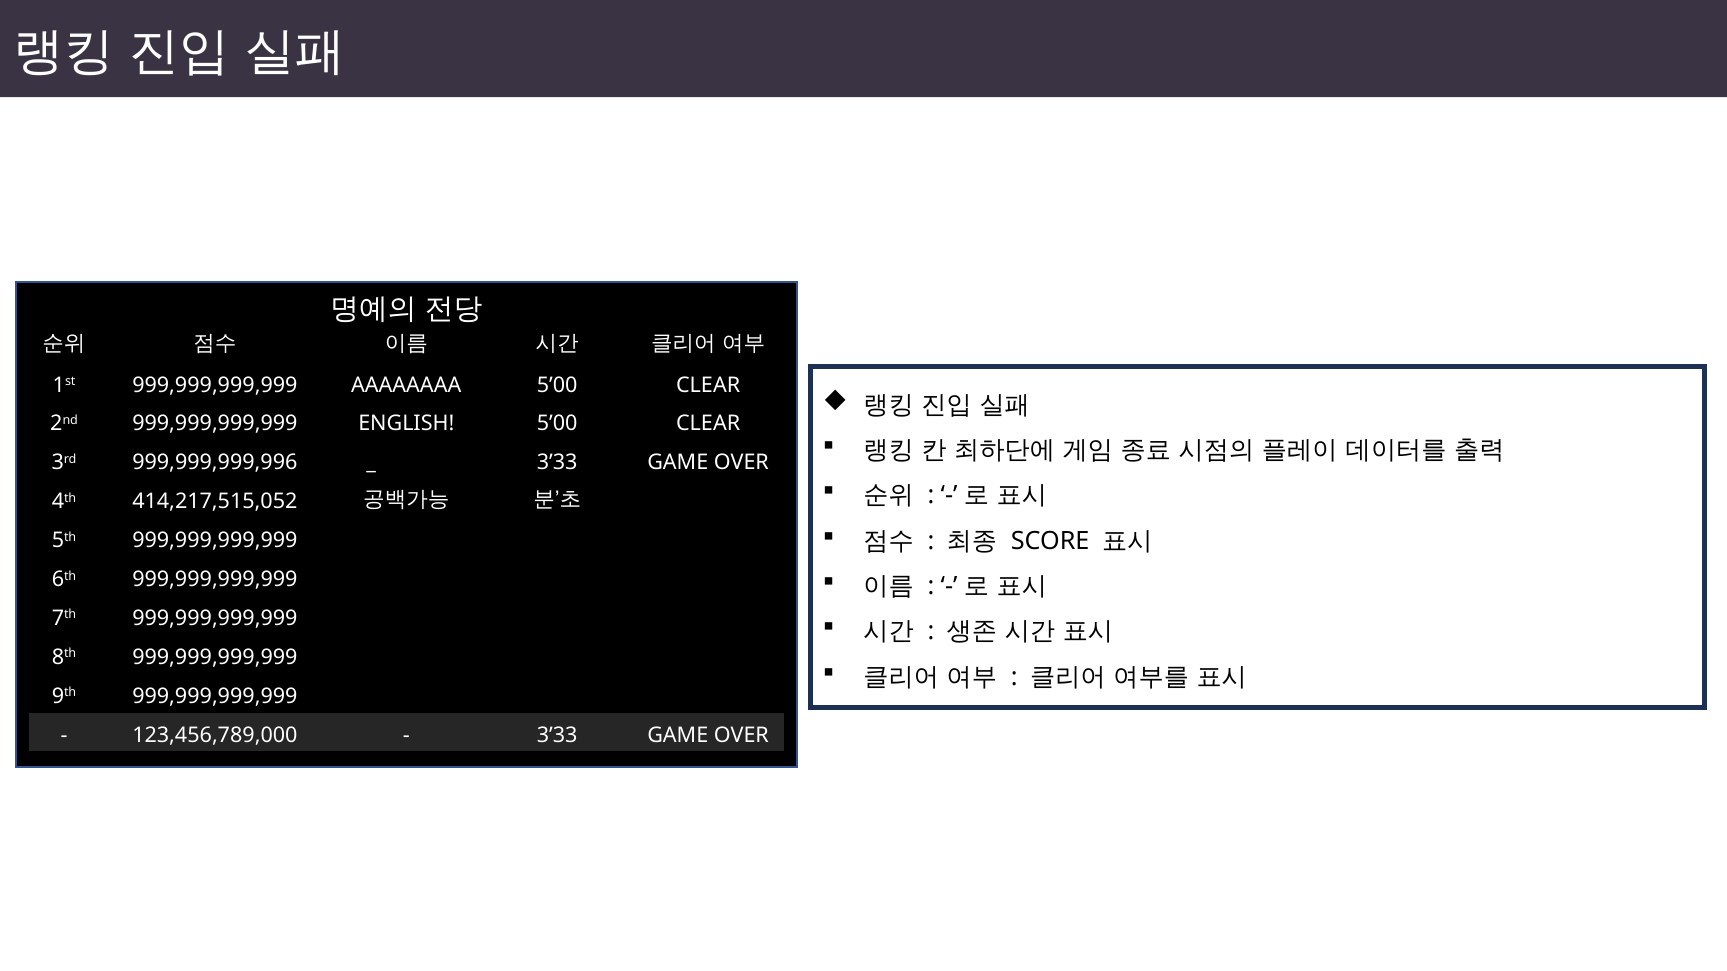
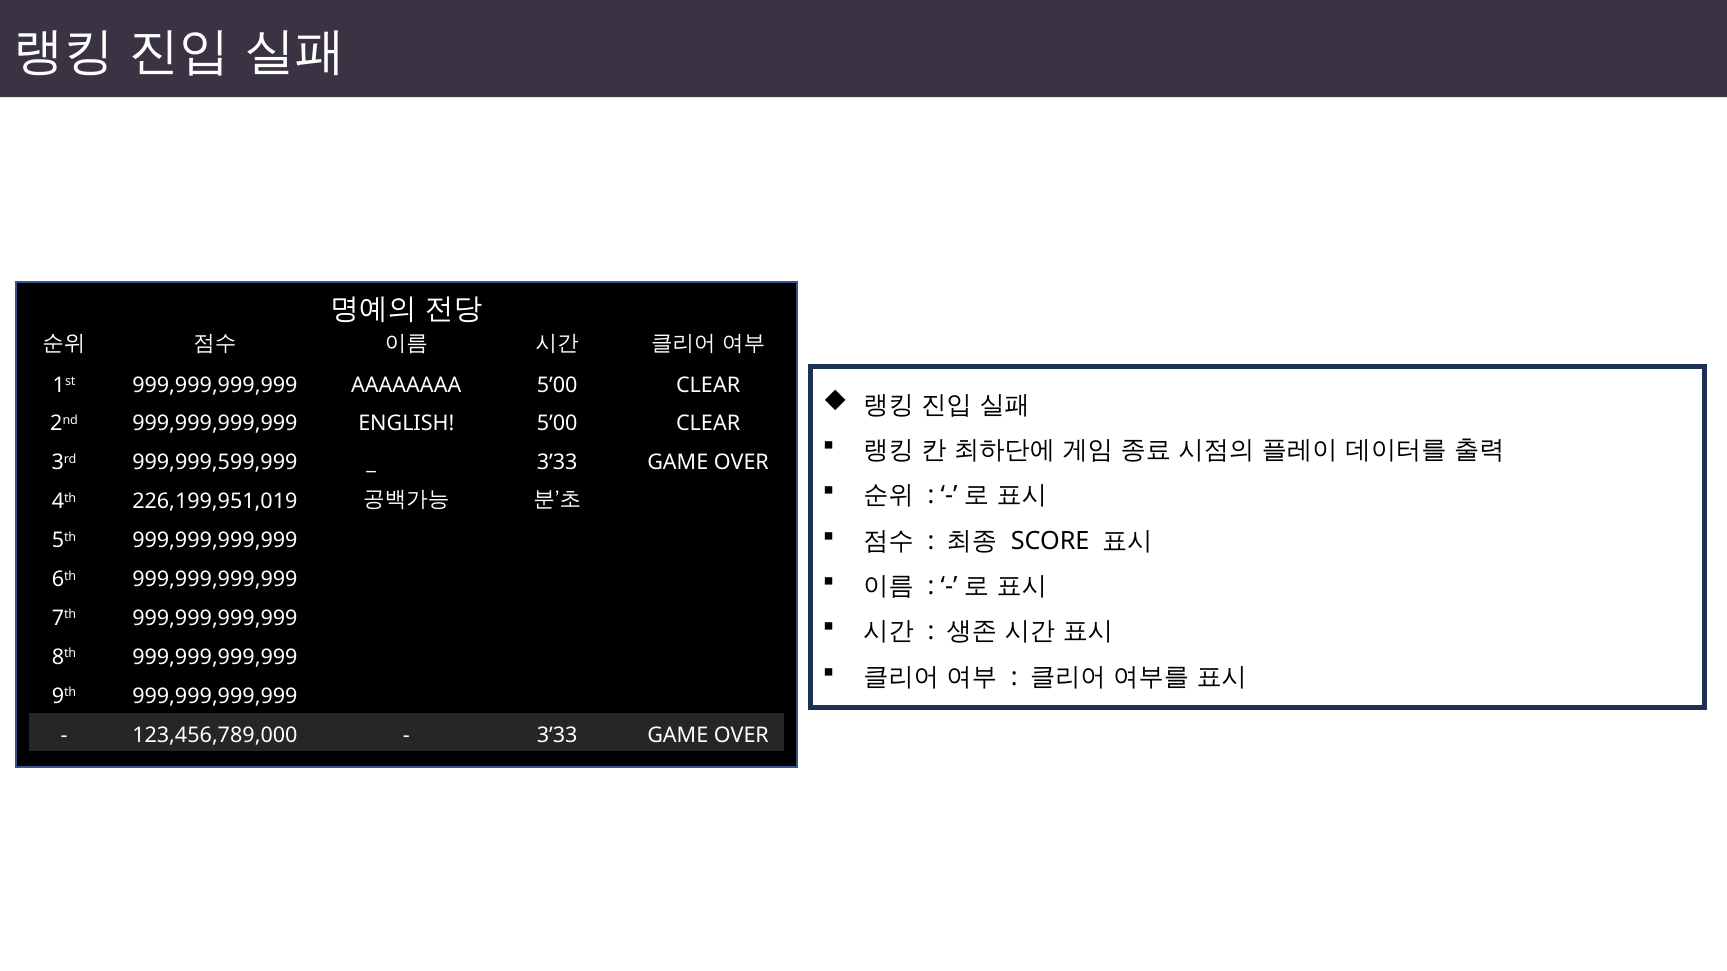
999,999,999,996: 999,999,999,996 -> 999,999,599,999
414,217,515,052: 414,217,515,052 -> 226,199,951,019
